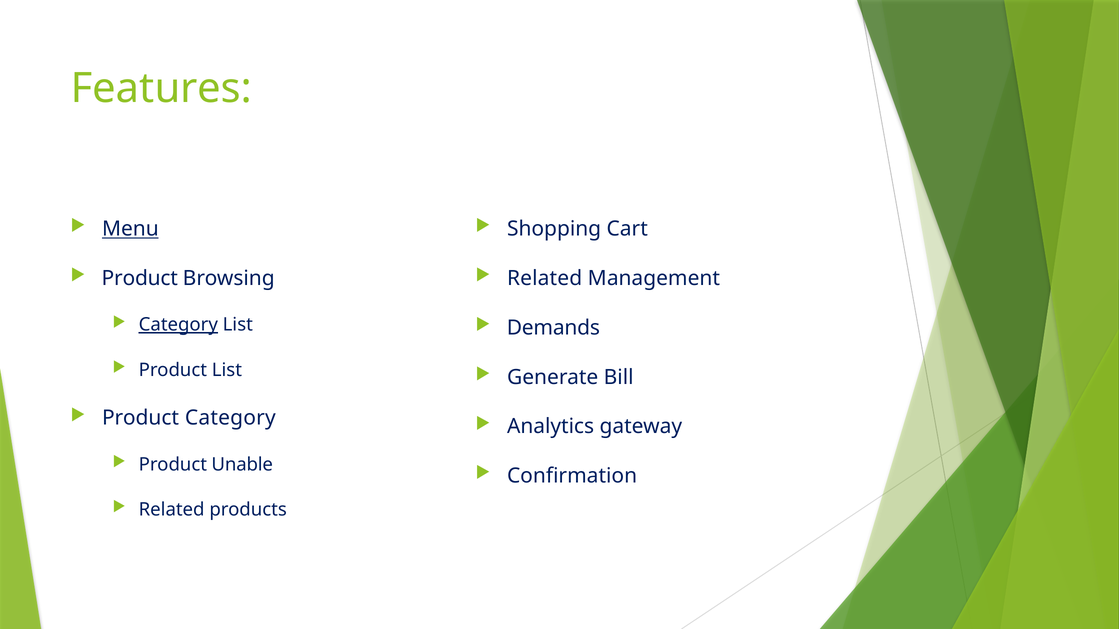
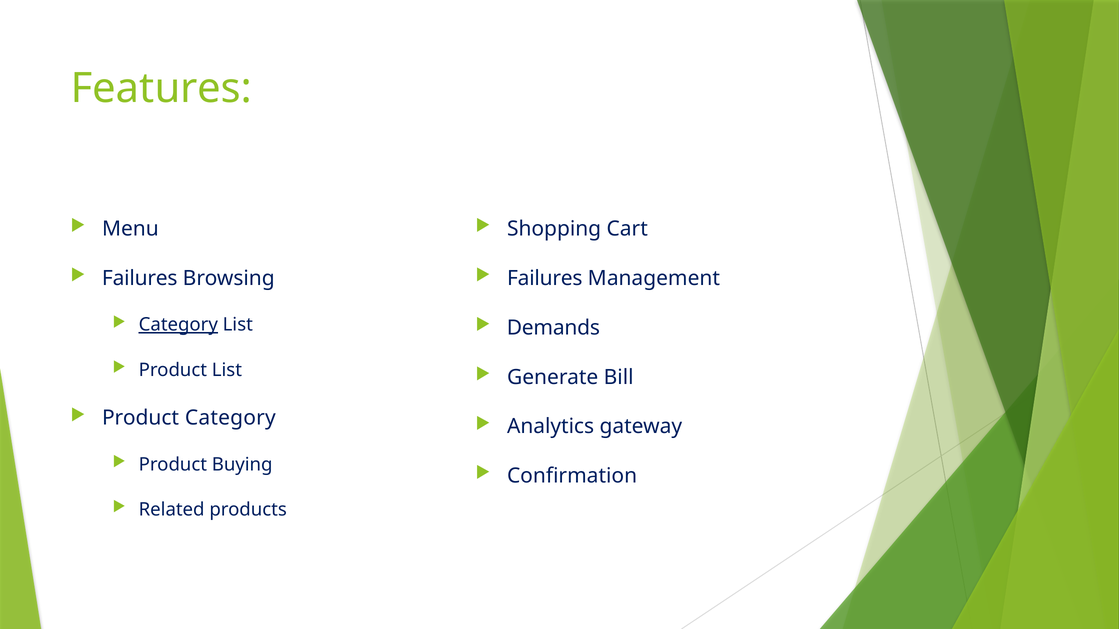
Menu underline: present -> none
Product at (140, 279): Product -> Failures
Related at (545, 279): Related -> Failures
Unable: Unable -> Buying
